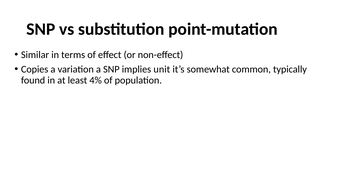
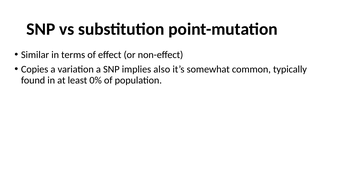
unit: unit -> also
4%: 4% -> 0%
